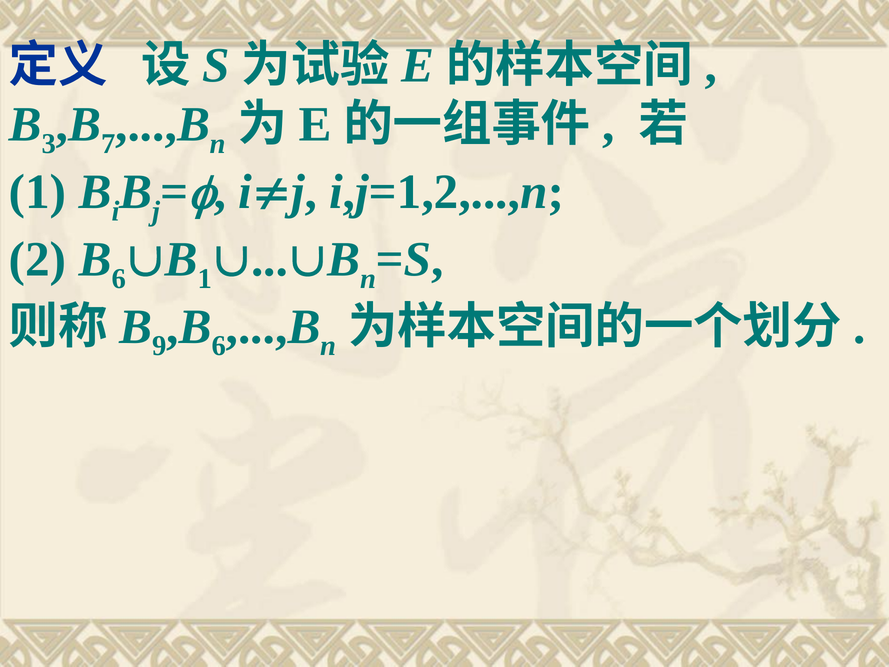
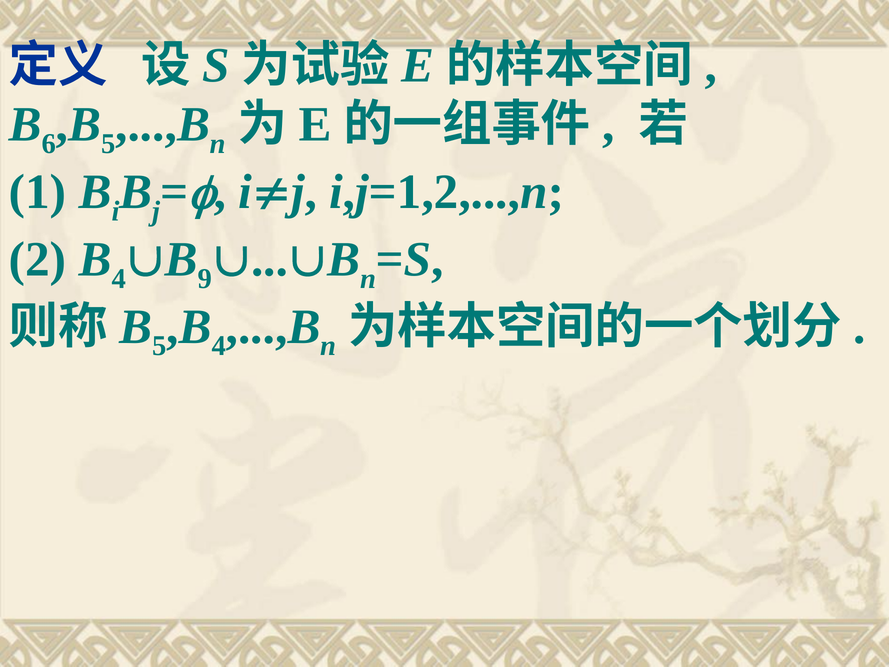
3: 3 -> 6
7 at (108, 144): 7 -> 5
6 at (119, 278): 6 -> 4
1 at (205, 278): 1 -> 9
9 at (159, 346): 9 -> 5
6 at (219, 346): 6 -> 4
